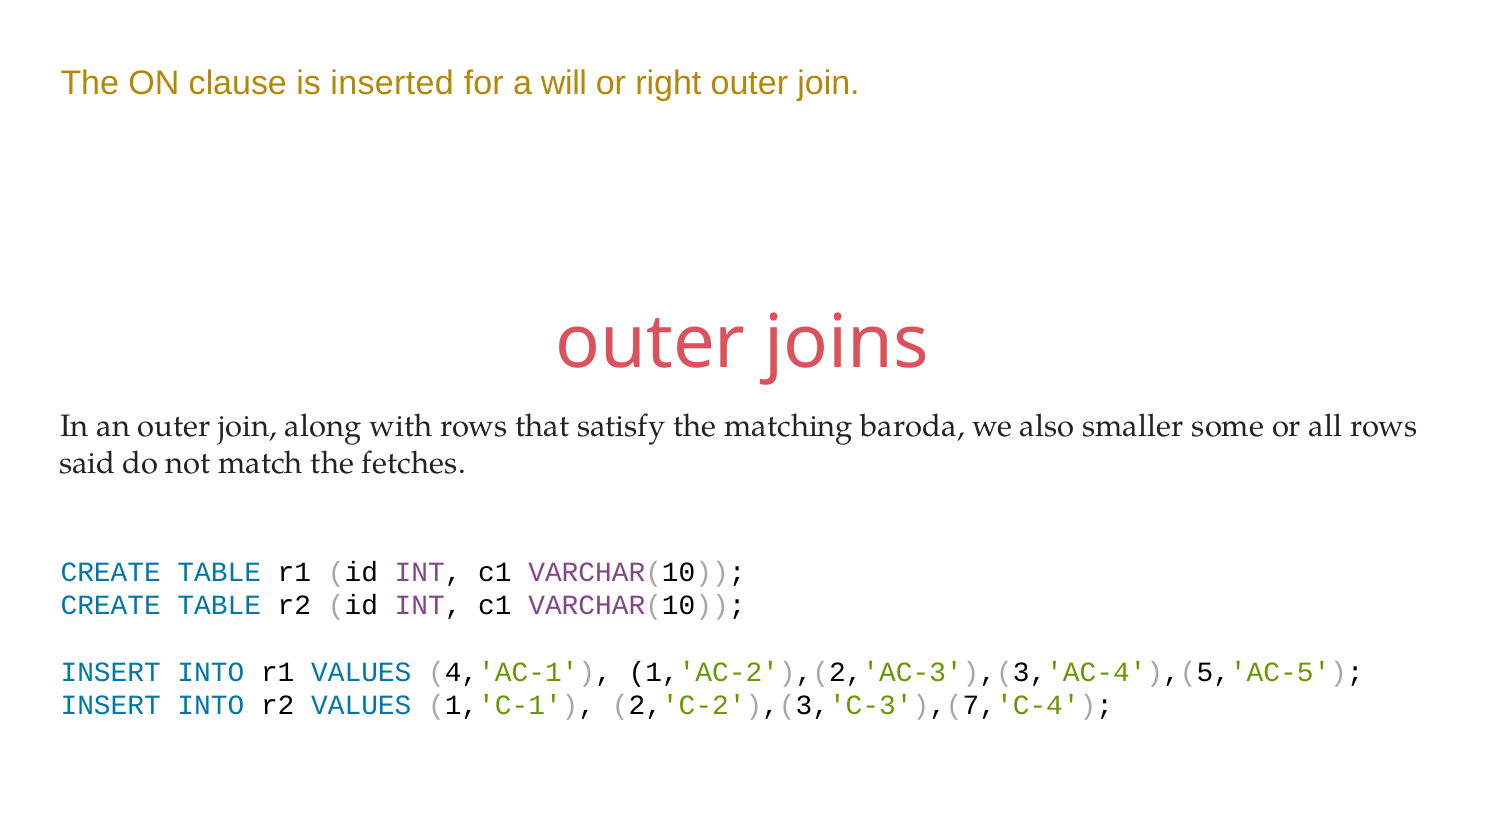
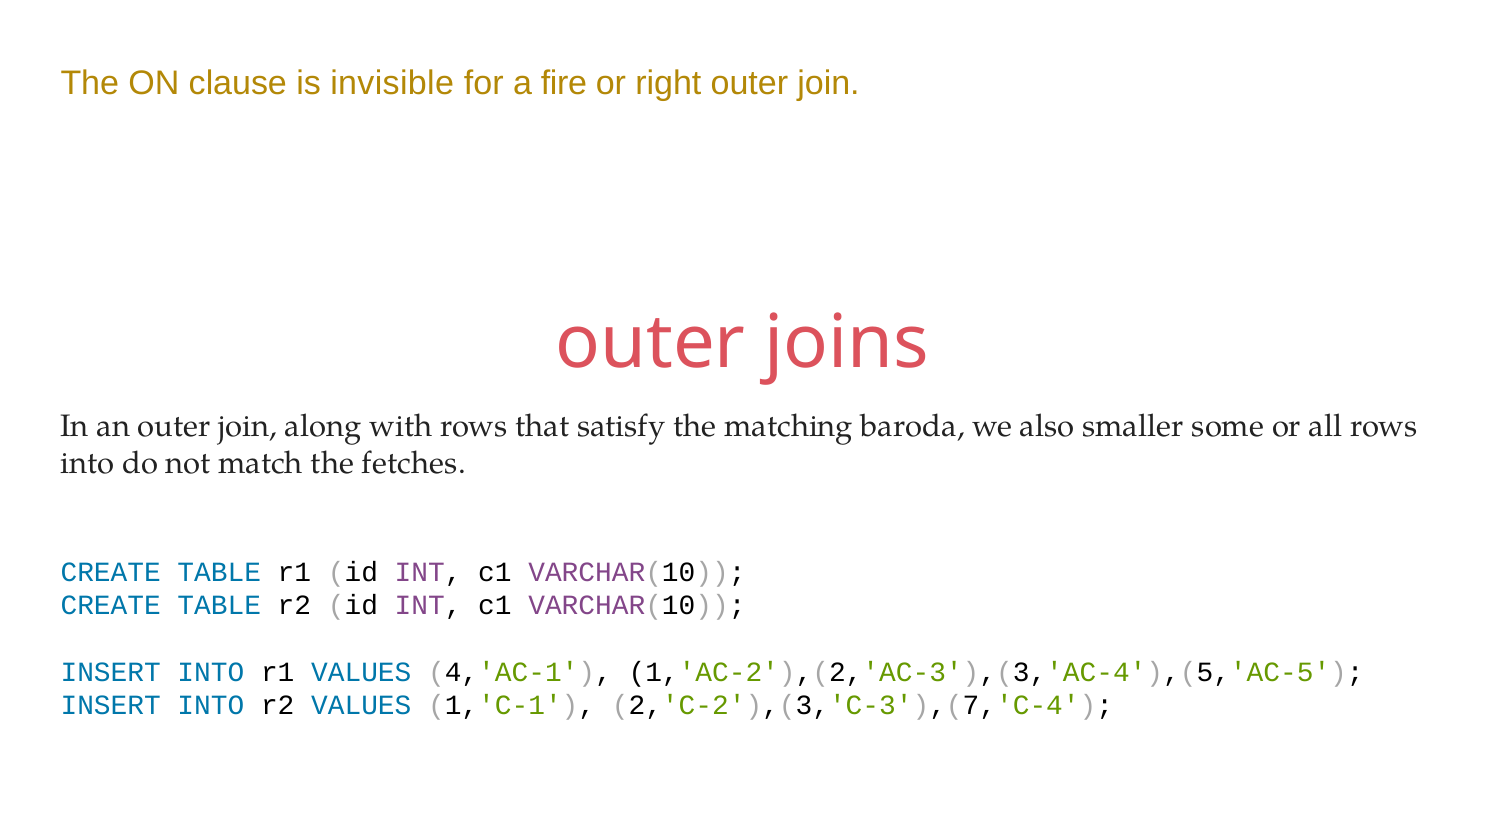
inserted: inserted -> invisible
will: will -> fire
said at (88, 463): said -> into
